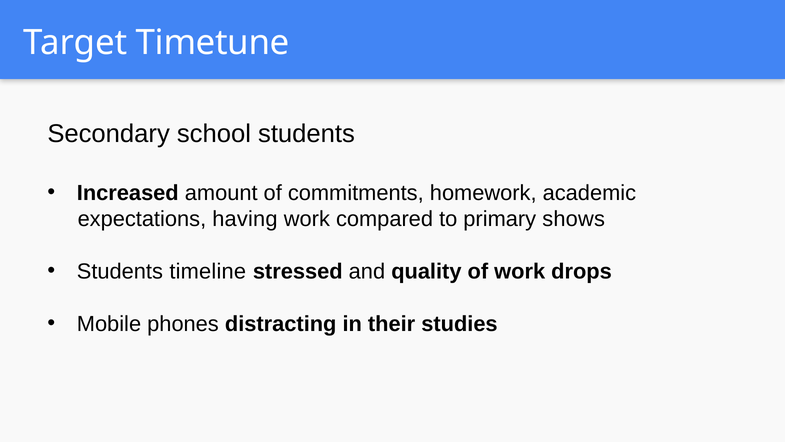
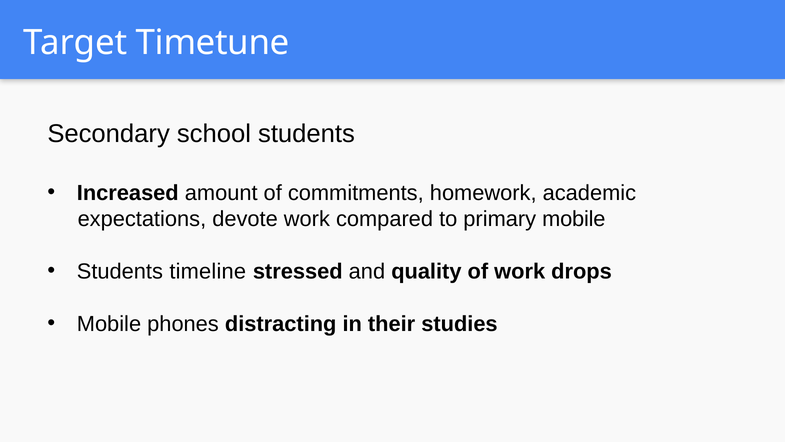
having: having -> devote
primary shows: shows -> mobile
